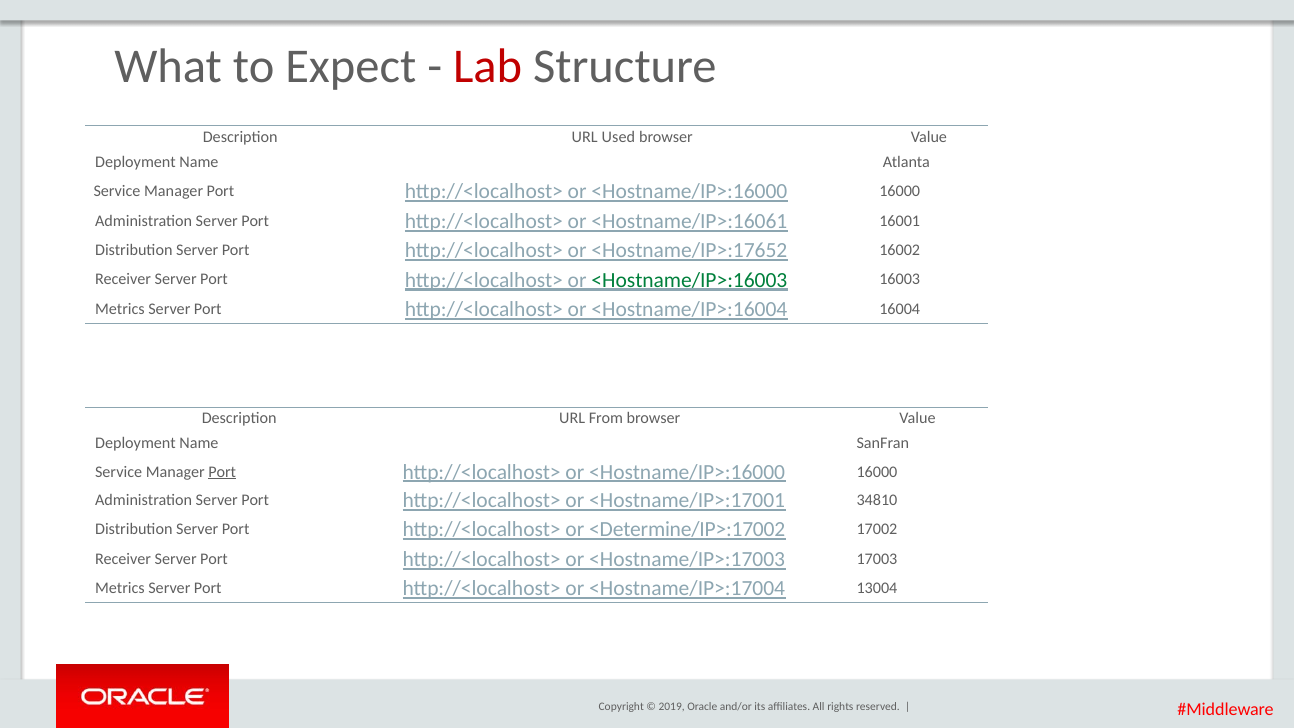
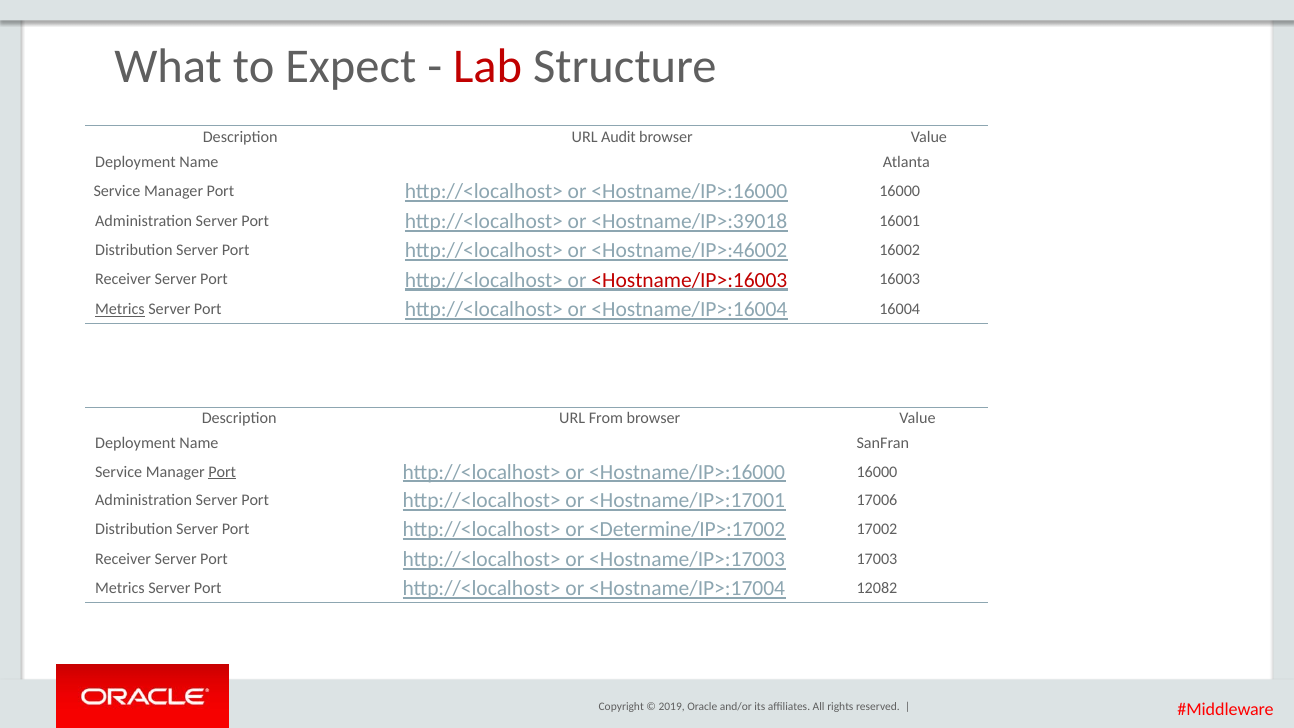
Used: Used -> Audit
<Hostname/IP>:16061: <Hostname/IP>:16061 -> <Hostname/IP>:39018
<Hostname/IP>:17652: <Hostname/IP>:17652 -> <Hostname/IP>:46002
<Hostname/IP>:16003 colour: green -> red
Metrics at (120, 309) underline: none -> present
34810: 34810 -> 17006
13004: 13004 -> 12082
